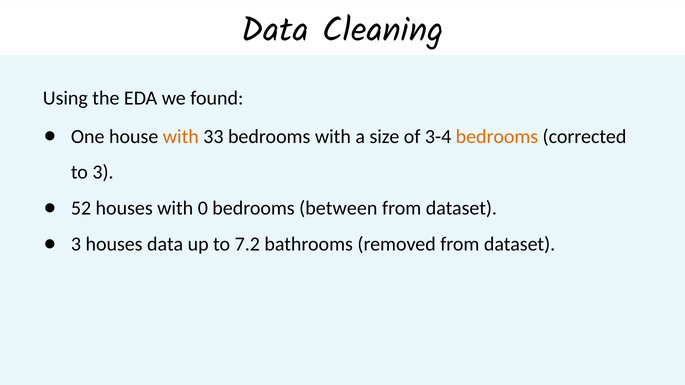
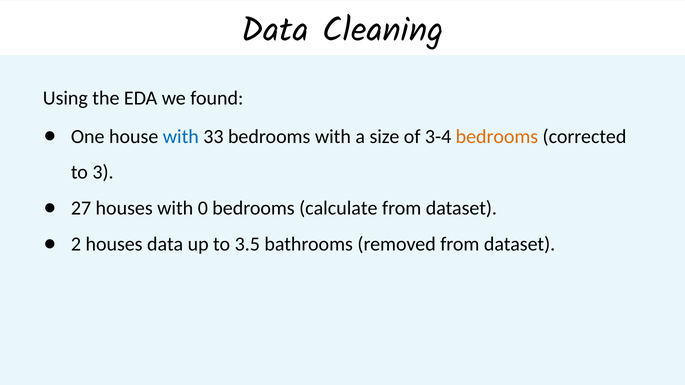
with at (181, 137) colour: orange -> blue
52: 52 -> 27
between: between -> calculate
3 at (76, 244): 3 -> 2
7.2: 7.2 -> 3.5
